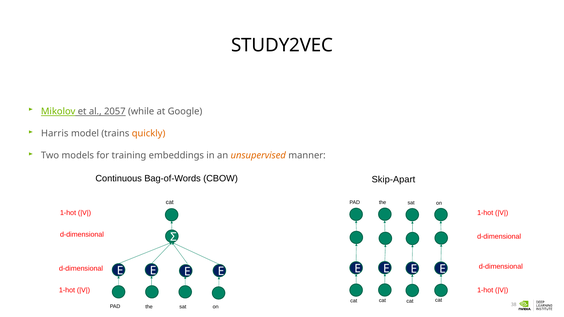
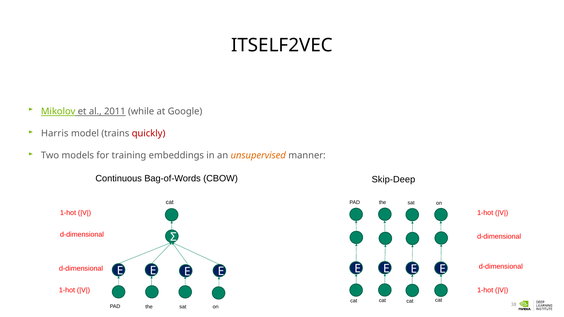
STUDY2VEC: STUDY2VEC -> ITSELF2VEC
2057: 2057 -> 2011
quickly colour: orange -> red
Skip-Apart: Skip-Apart -> Skip-Deep
